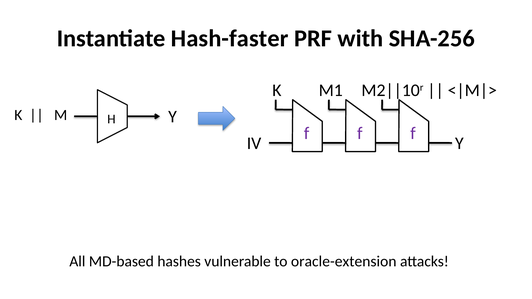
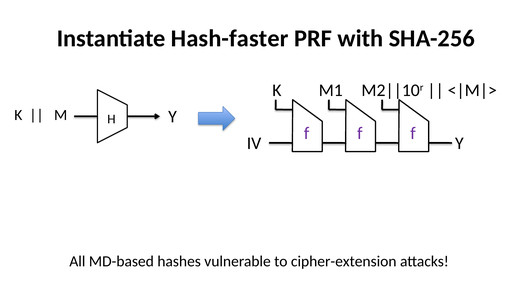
oracle-extension: oracle-extension -> cipher-extension
